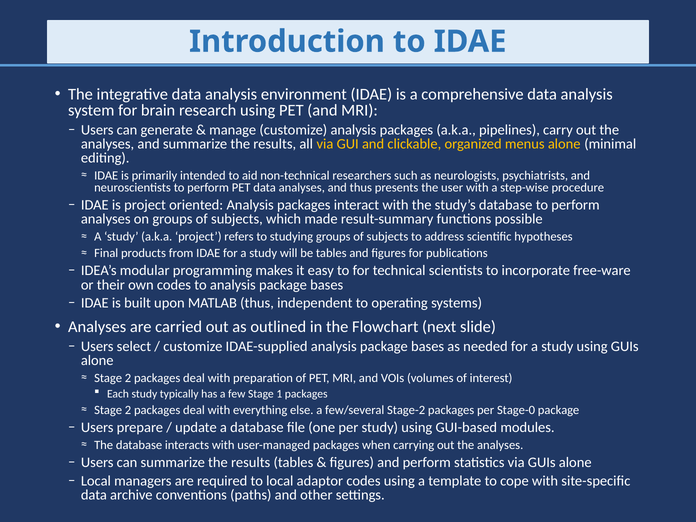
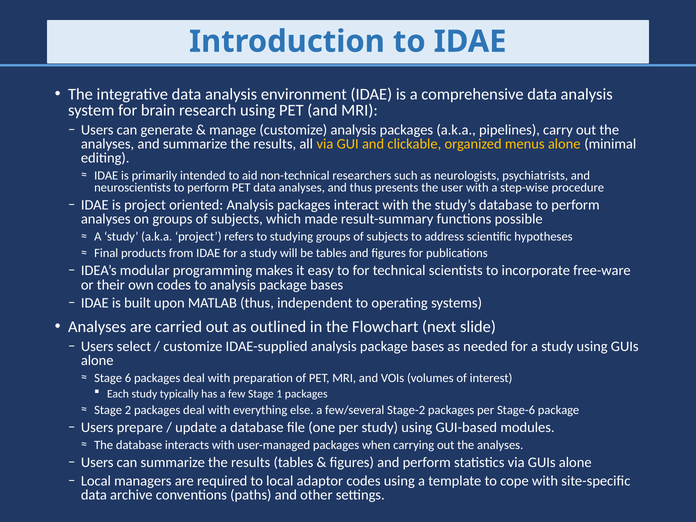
2 at (128, 378): 2 -> 6
Stage-0: Stage-0 -> Stage-6
